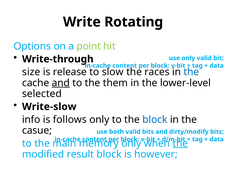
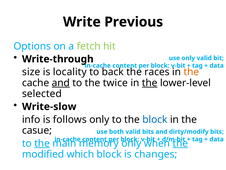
Rotating: Rotating -> Previous
point: point -> fetch
release: release -> locality
slow: slow -> back
the at (191, 72) colour: blue -> orange
them: them -> twice
the at (150, 83) underline: none -> present
the at (42, 143) underline: none -> present
result: result -> which
however: however -> changes
